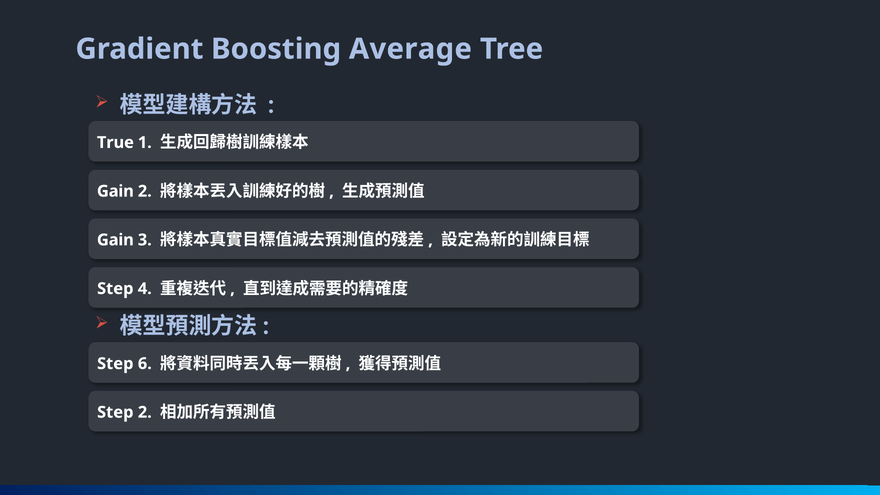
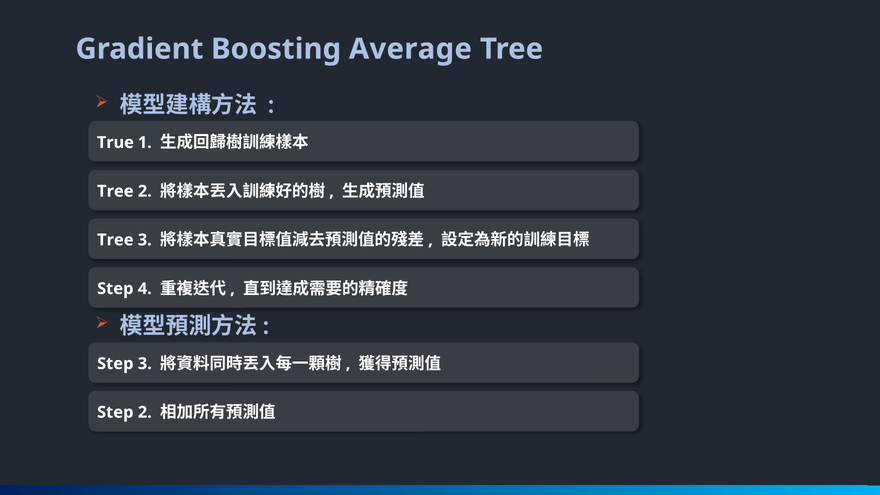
Gain at (115, 191): Gain -> Tree
Gain at (115, 240): Gain -> Tree
Step 6: 6 -> 3
